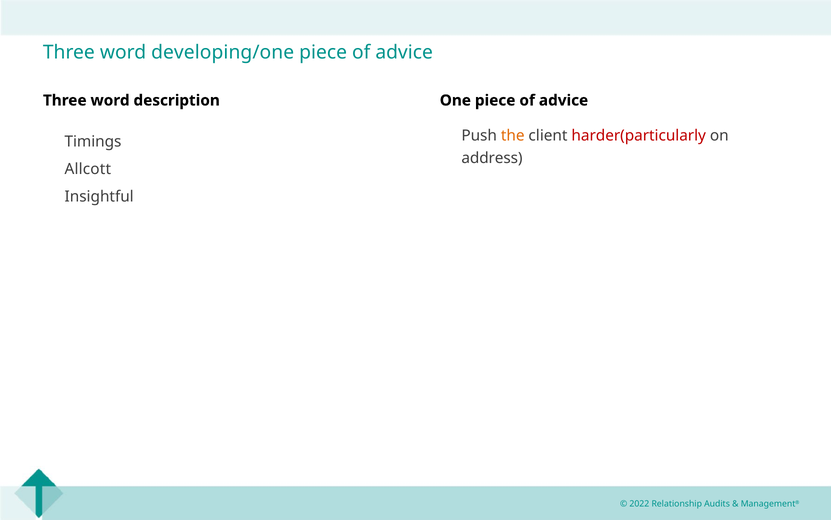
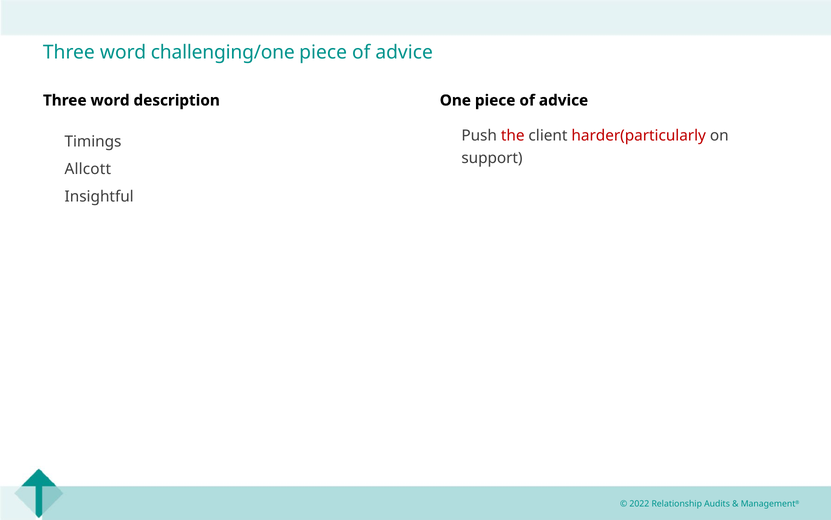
developing/one: developing/one -> challenging/one
the colour: orange -> red
address: address -> support
